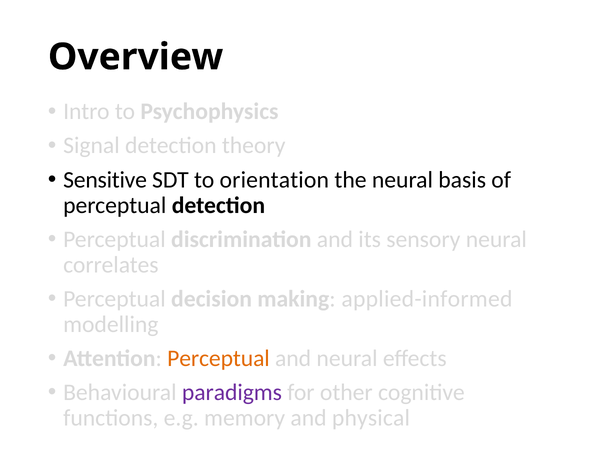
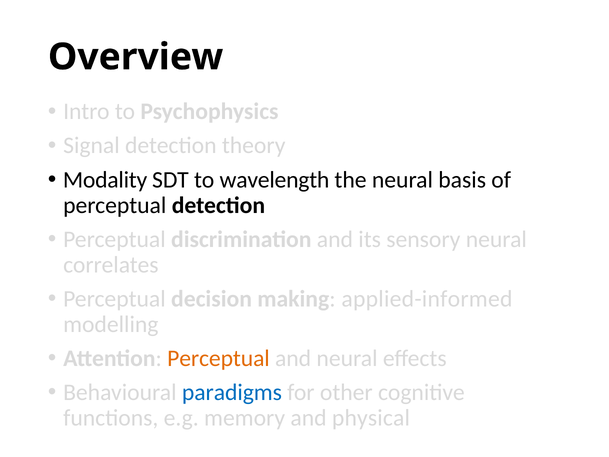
Sensitive: Sensitive -> Modality
orientation: orientation -> wavelength
paradigms colour: purple -> blue
